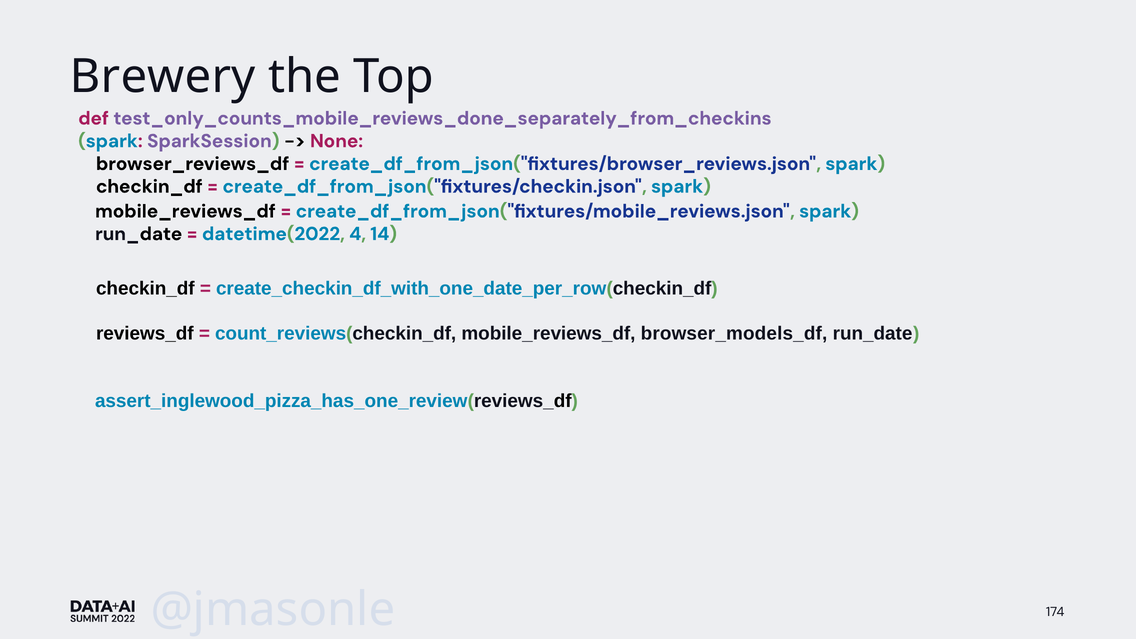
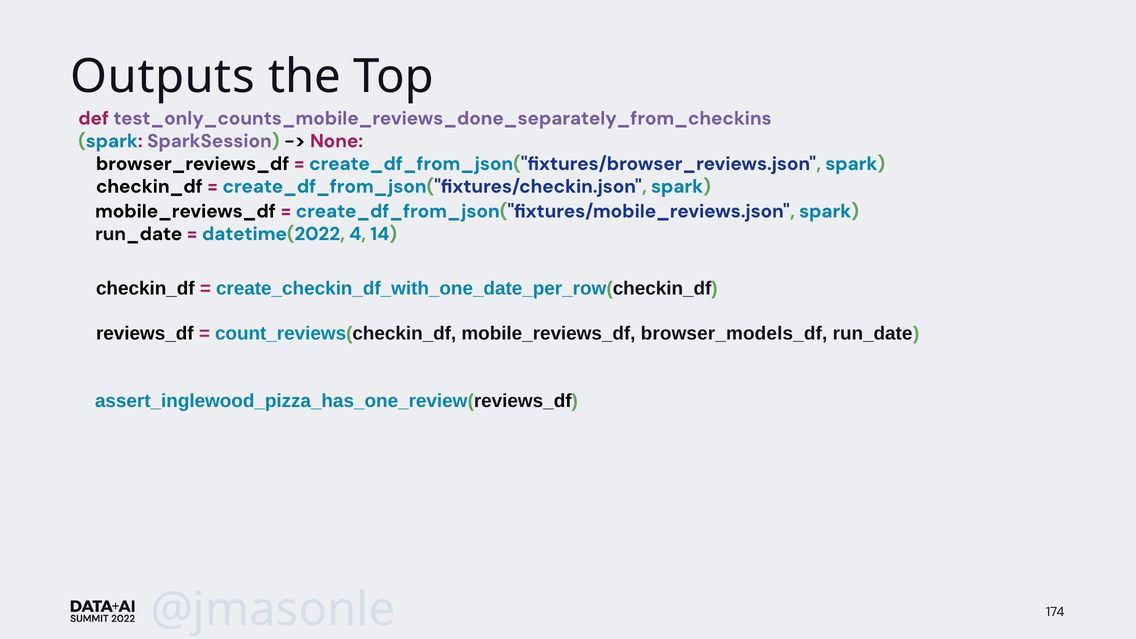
Brewery: Brewery -> Outputs
